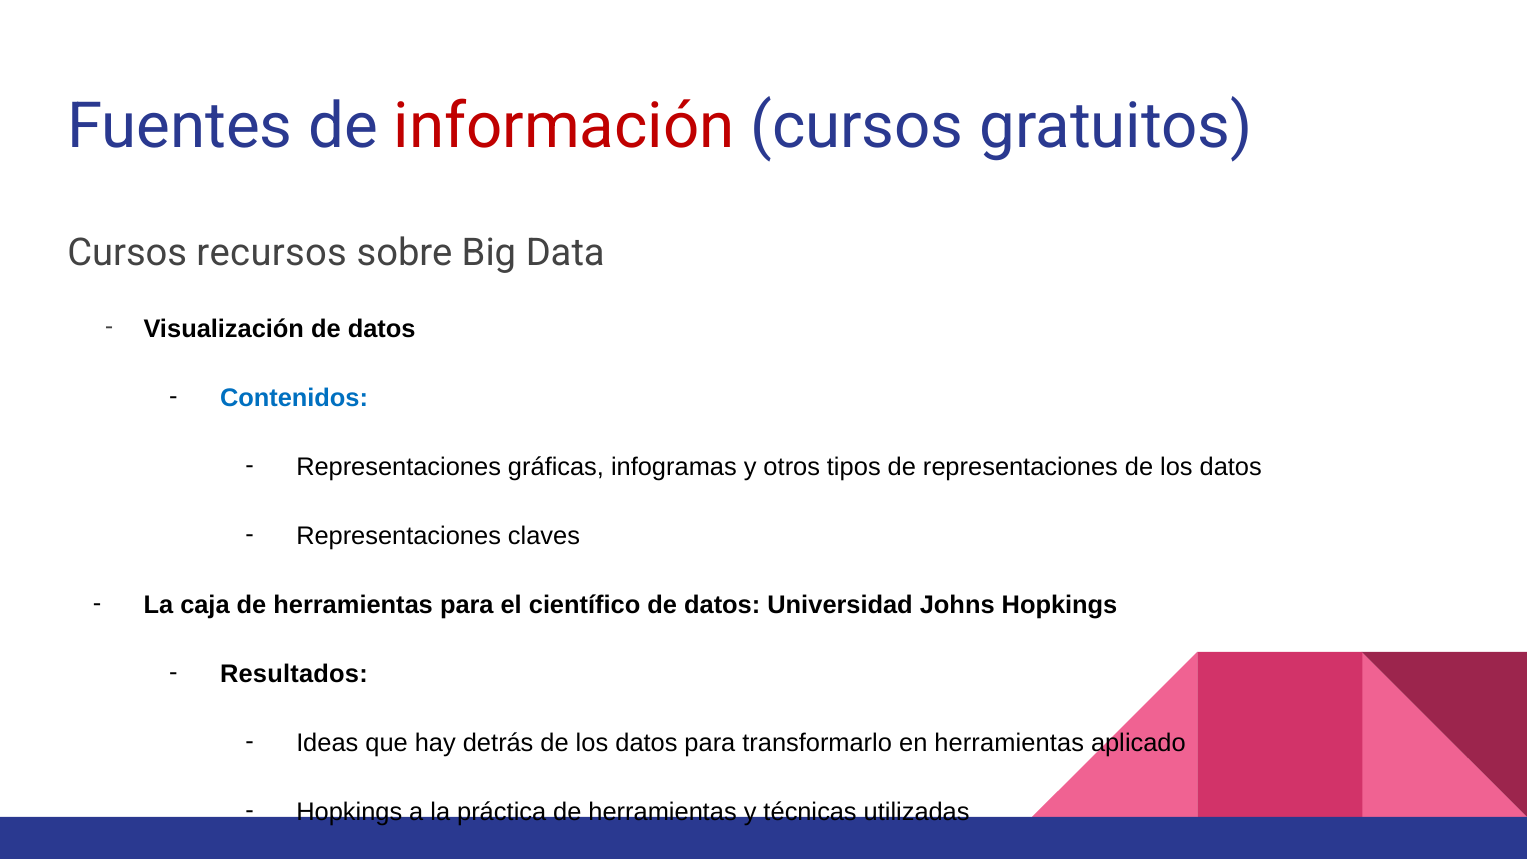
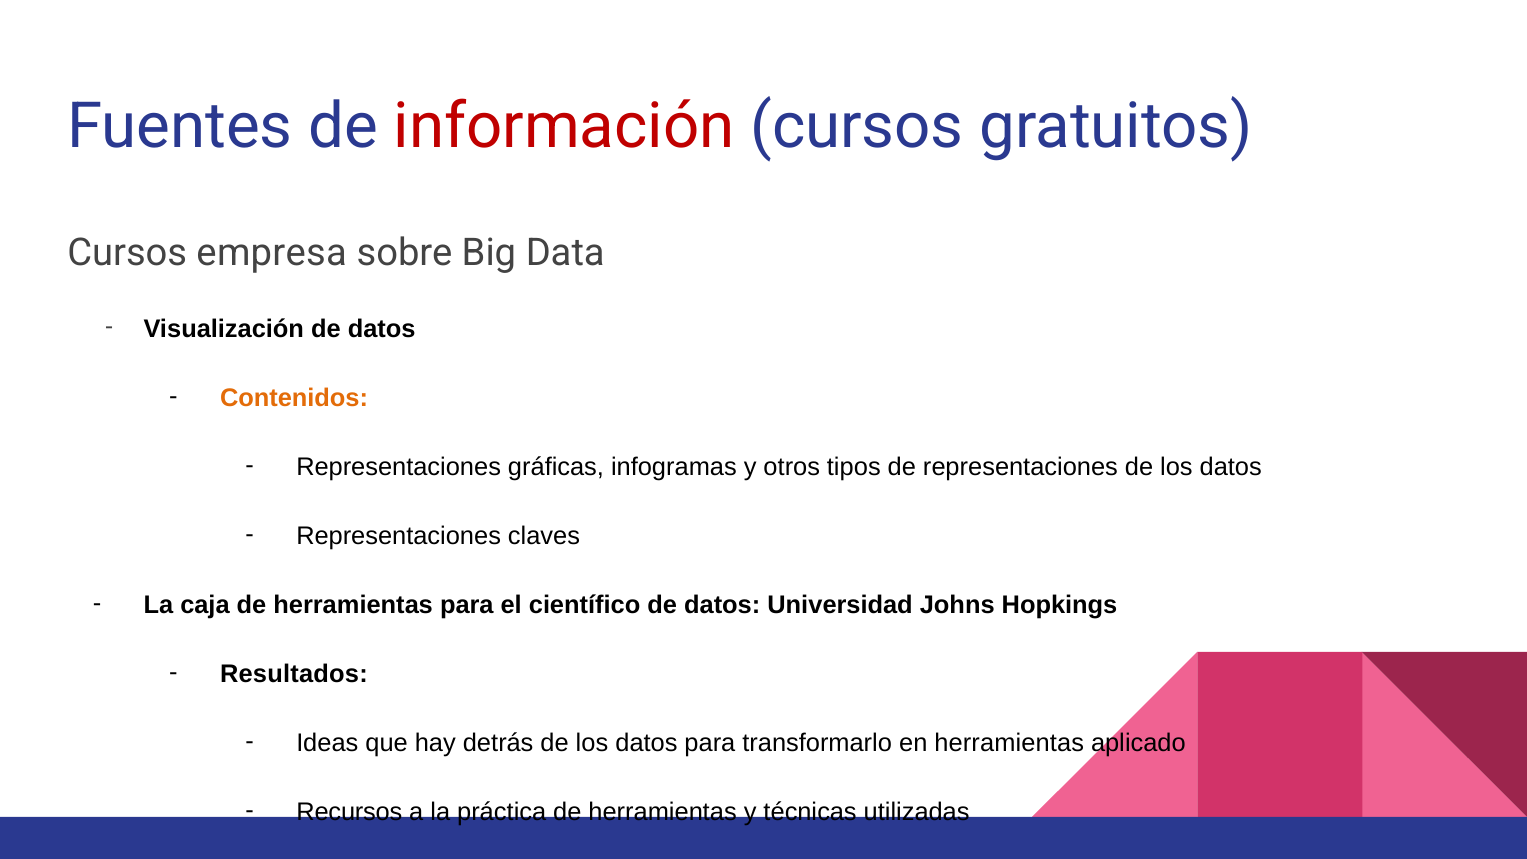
recursos: recursos -> empresa
Contenidos colour: blue -> orange
Hopkings at (349, 812): Hopkings -> Recursos
